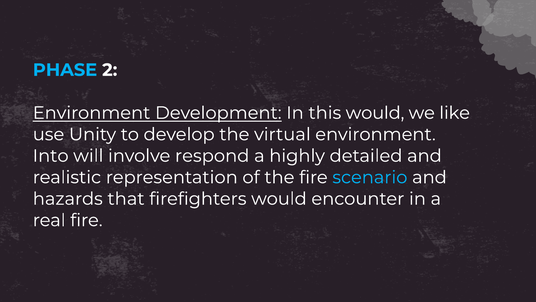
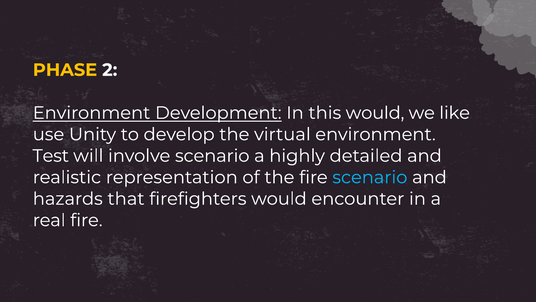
PHASE colour: light blue -> yellow
Into: Into -> Test
involve respond: respond -> scenario
